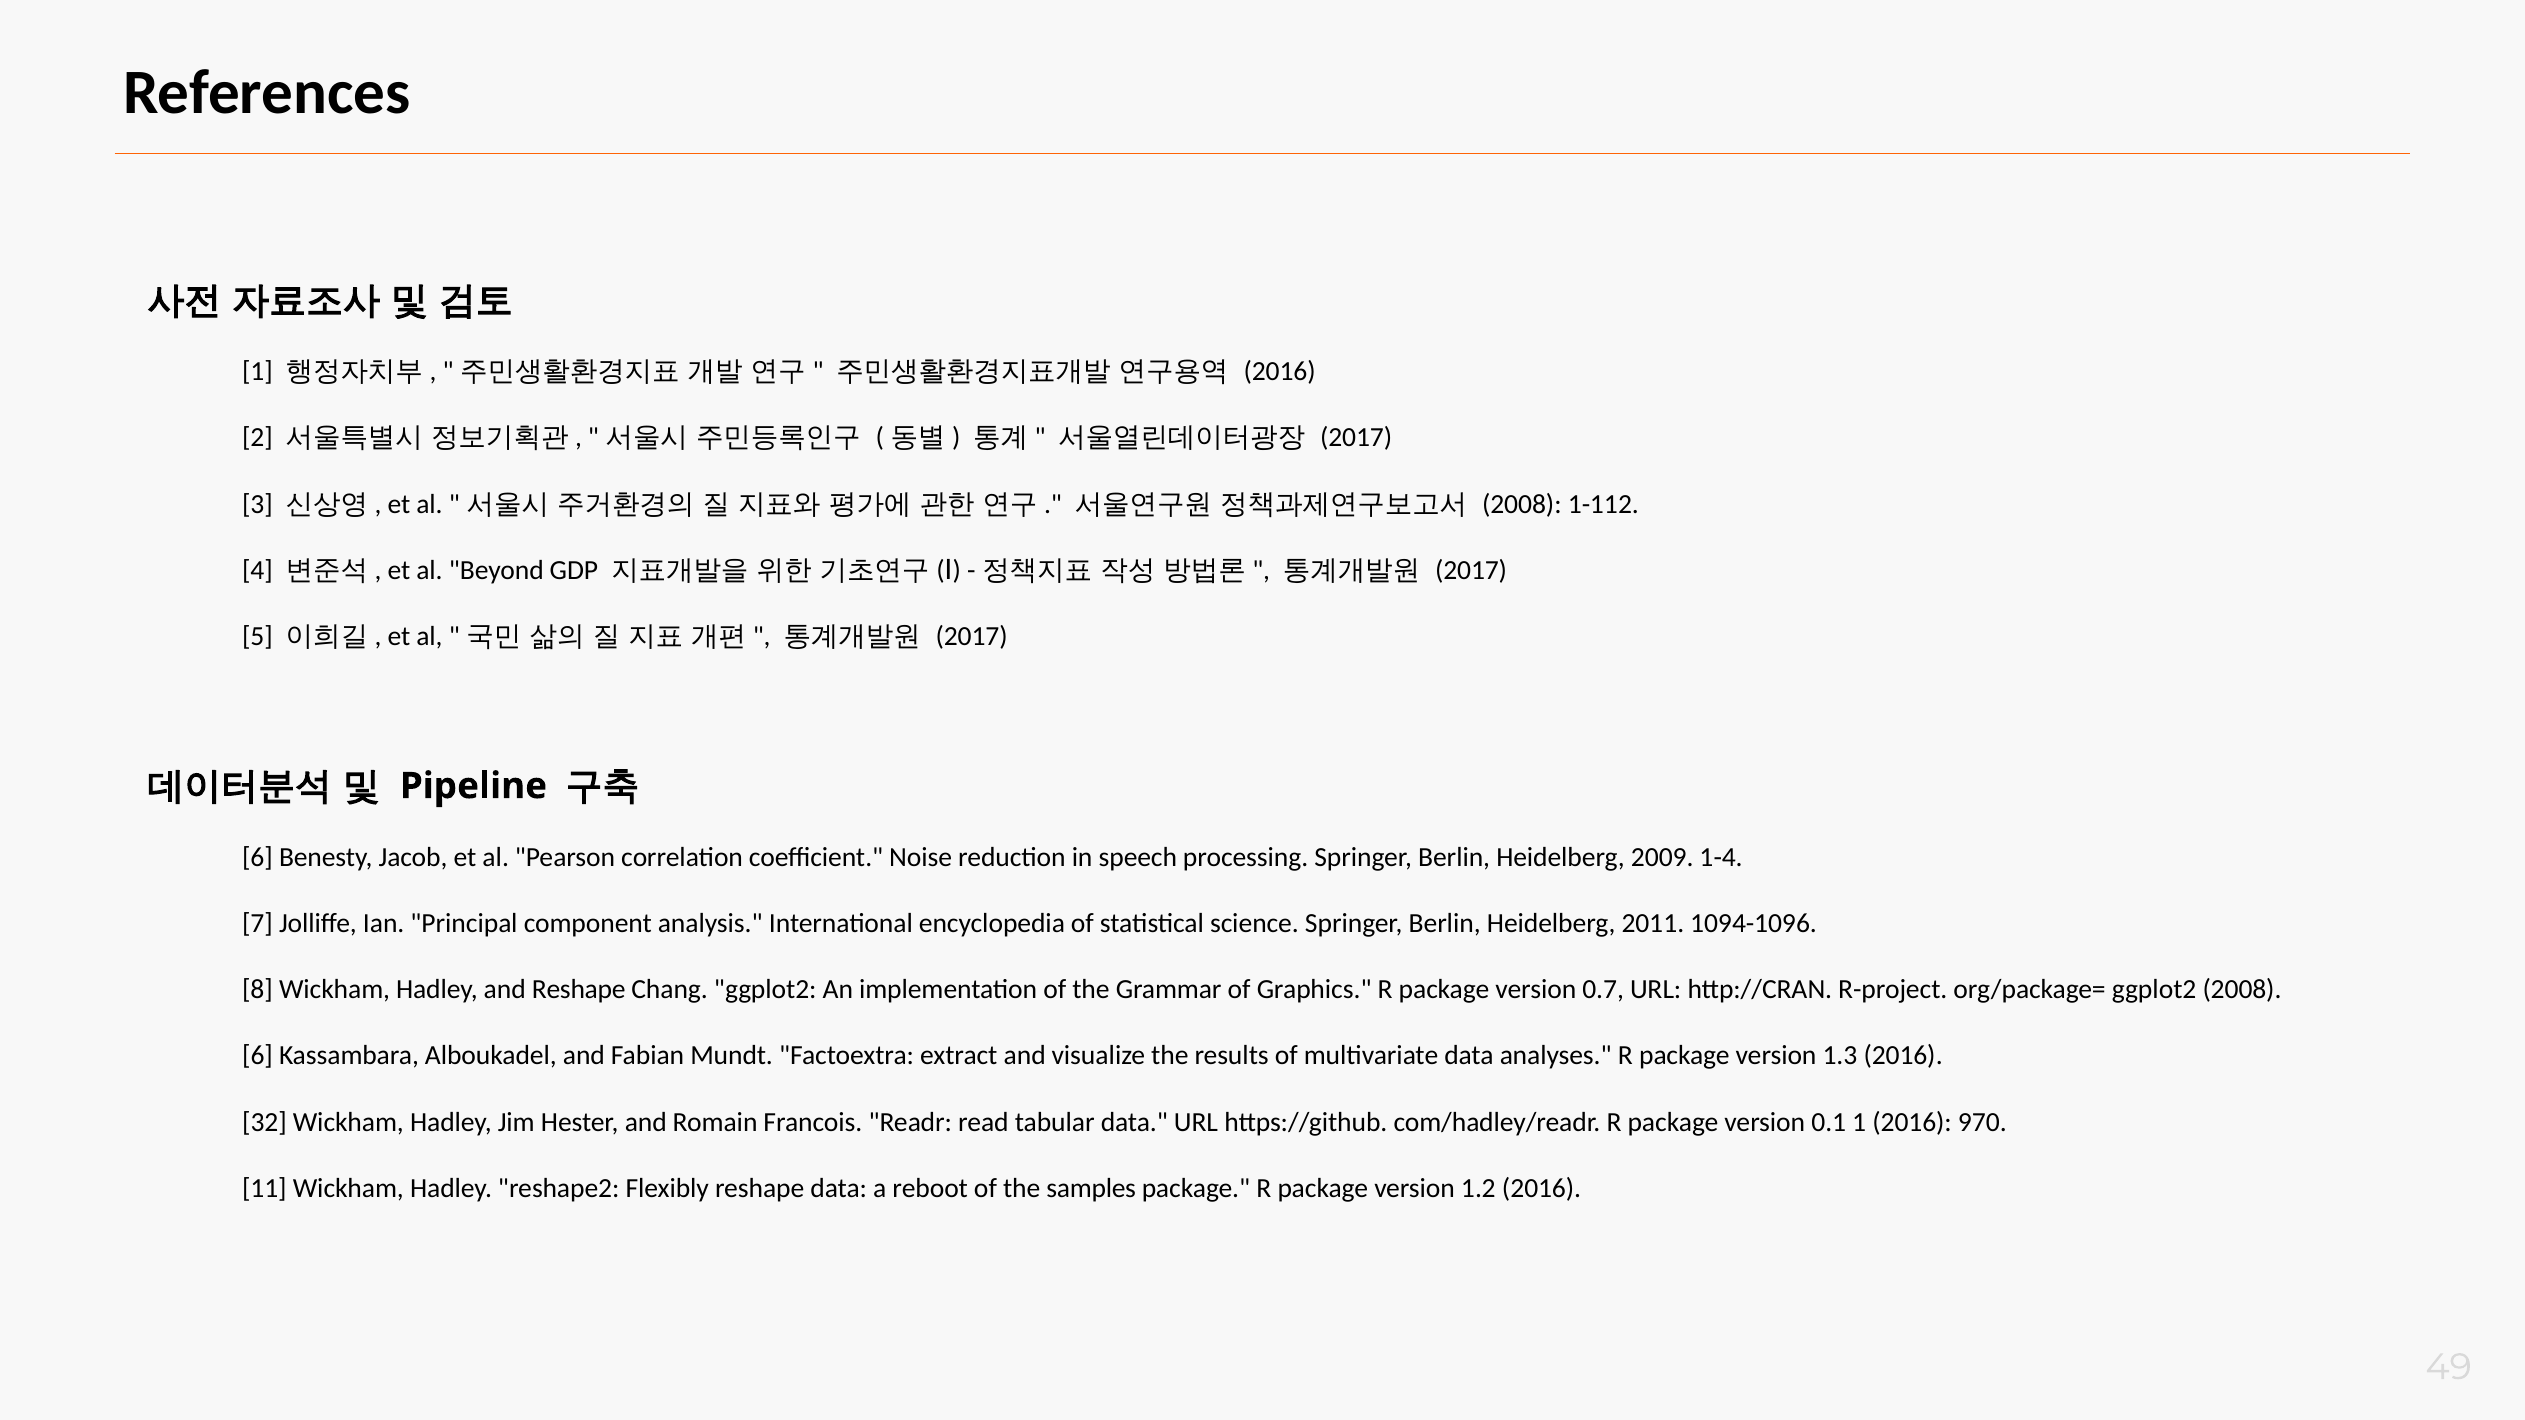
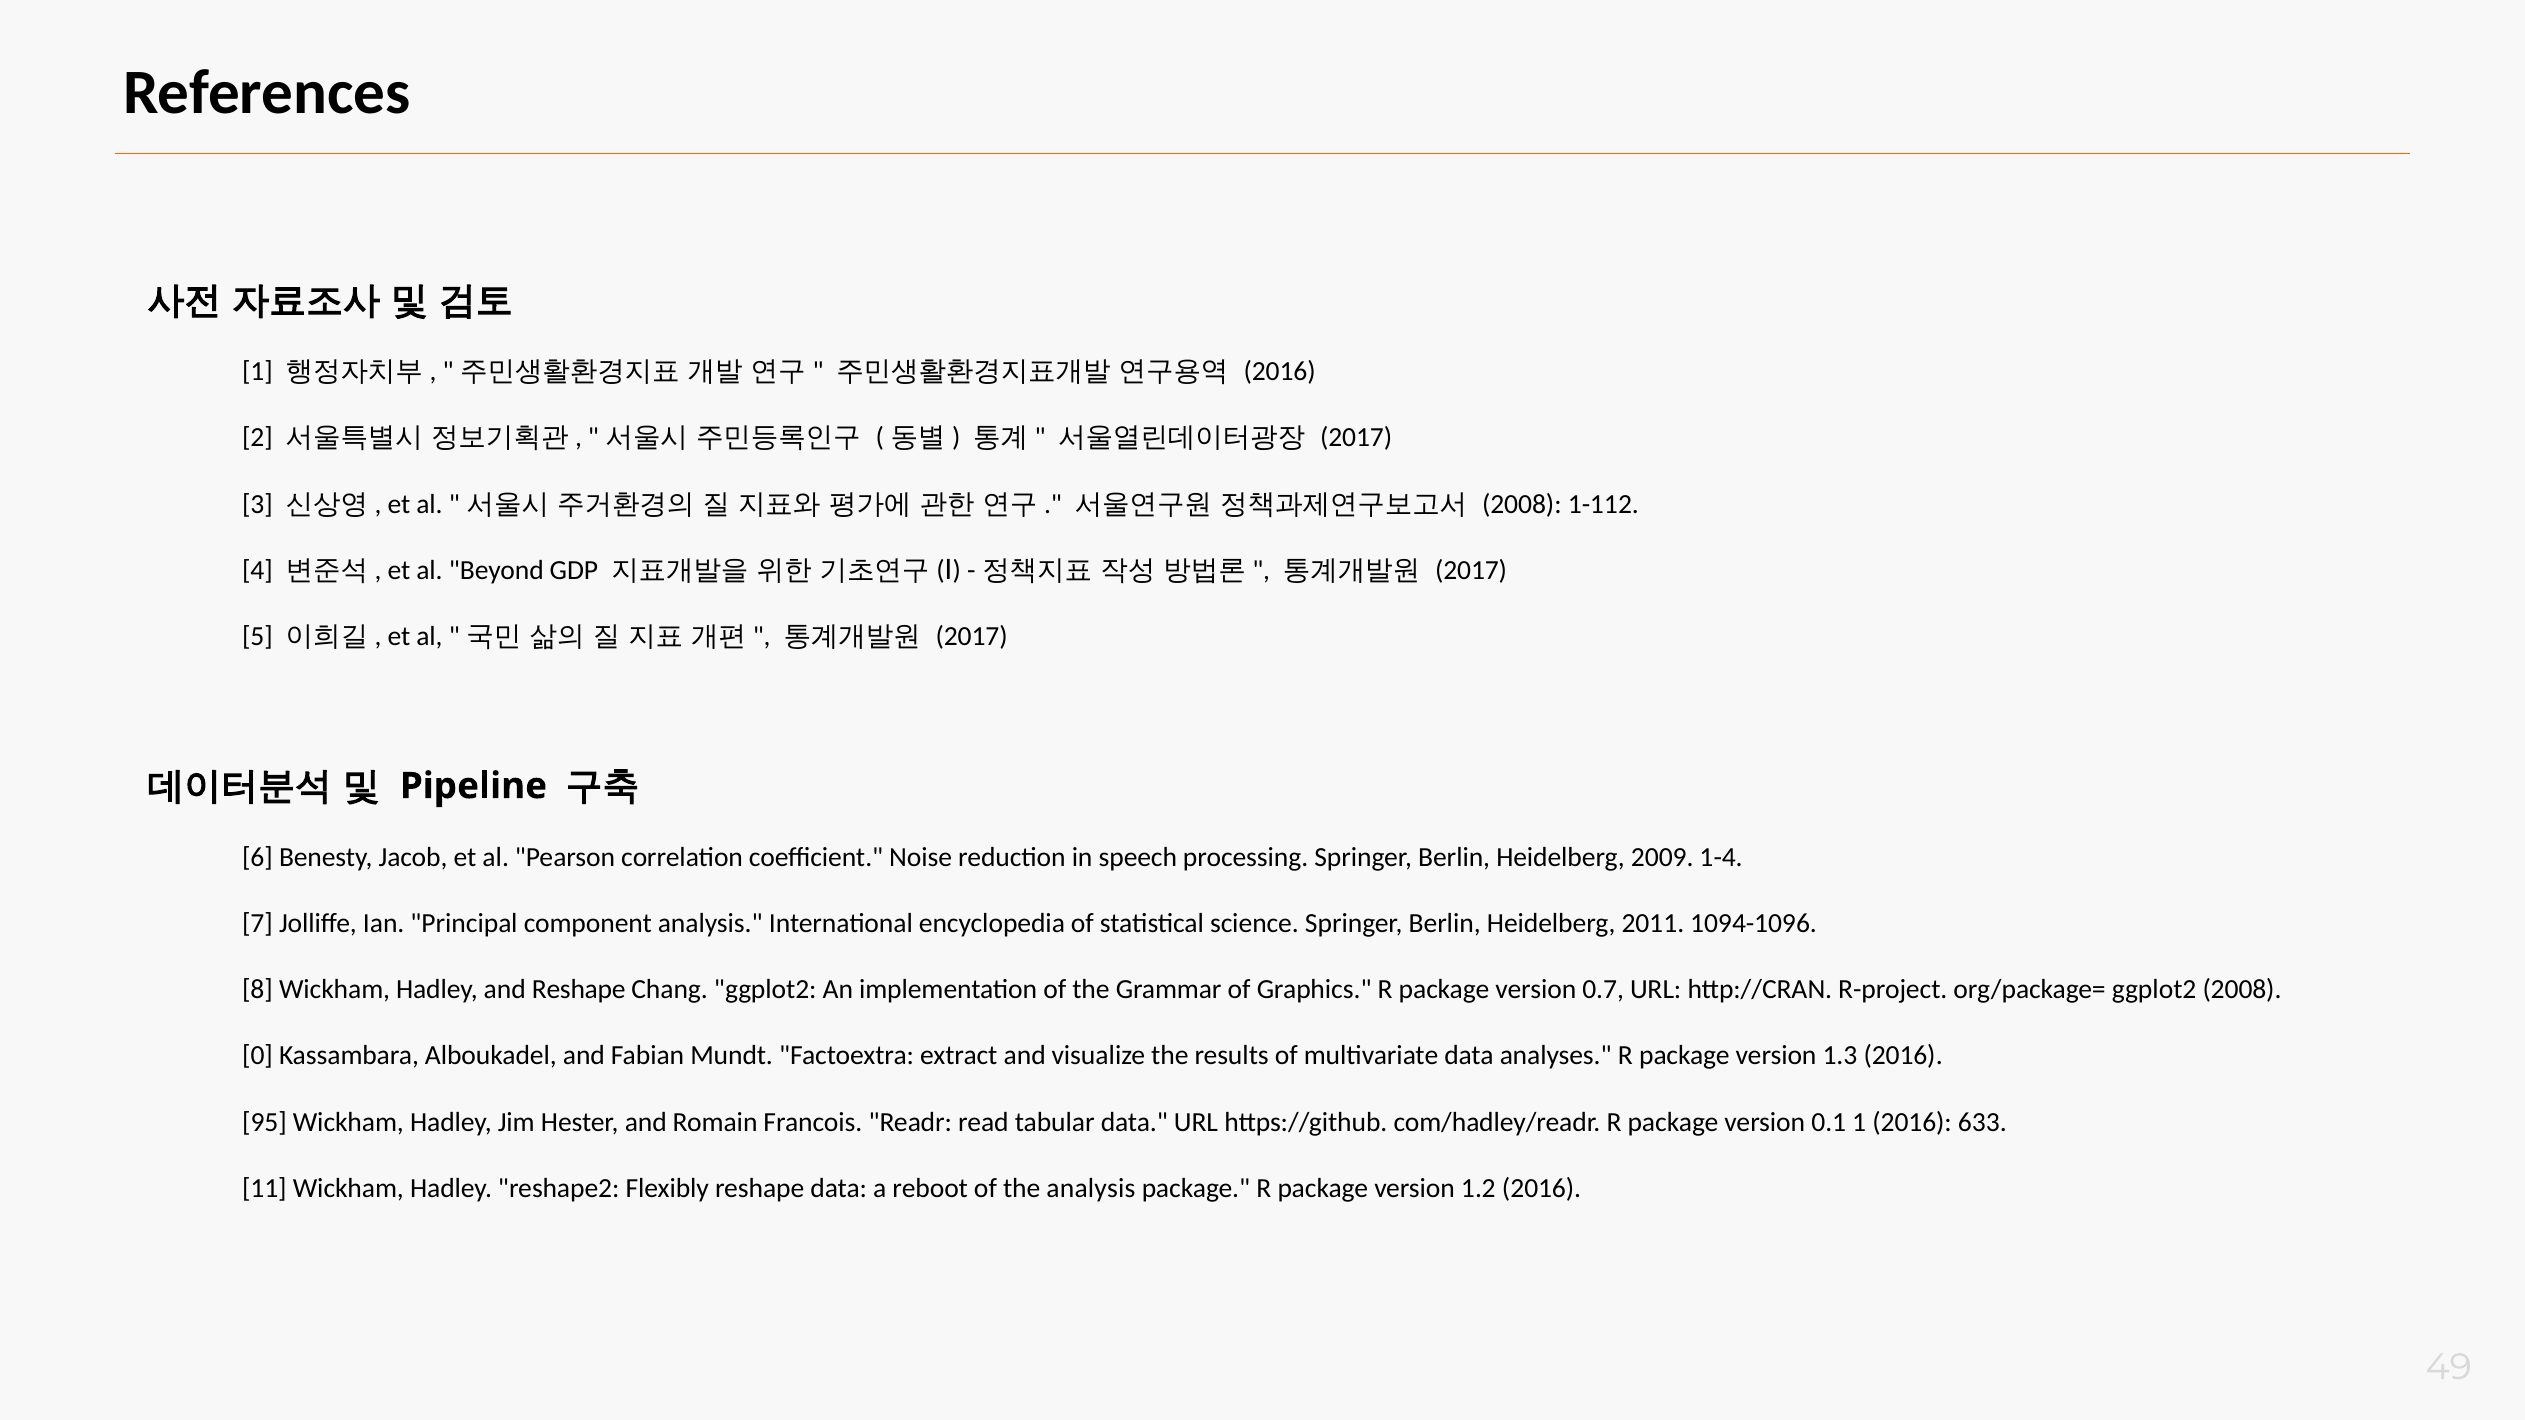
6 at (258, 1056): 6 -> 0
32: 32 -> 95
970: 970 -> 633
the samples: samples -> analysis
